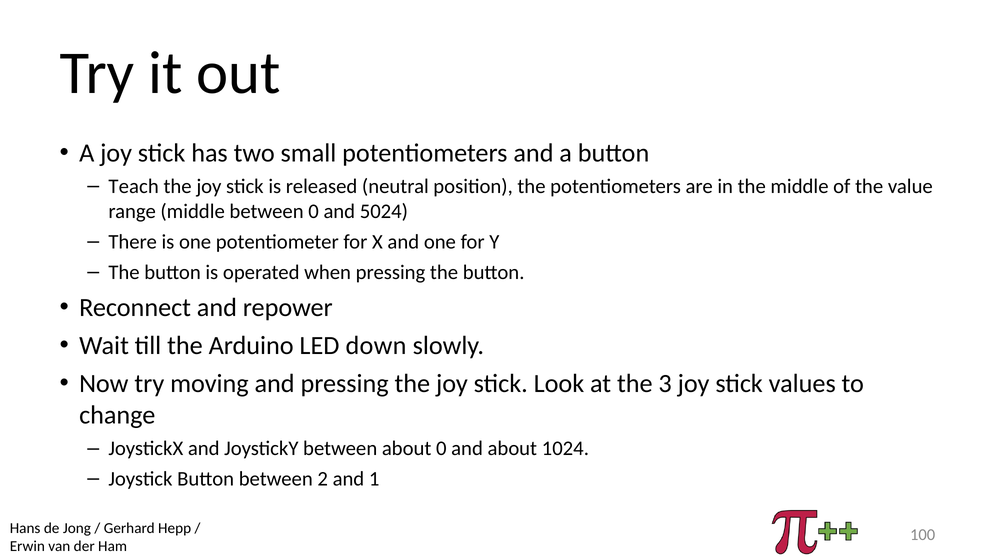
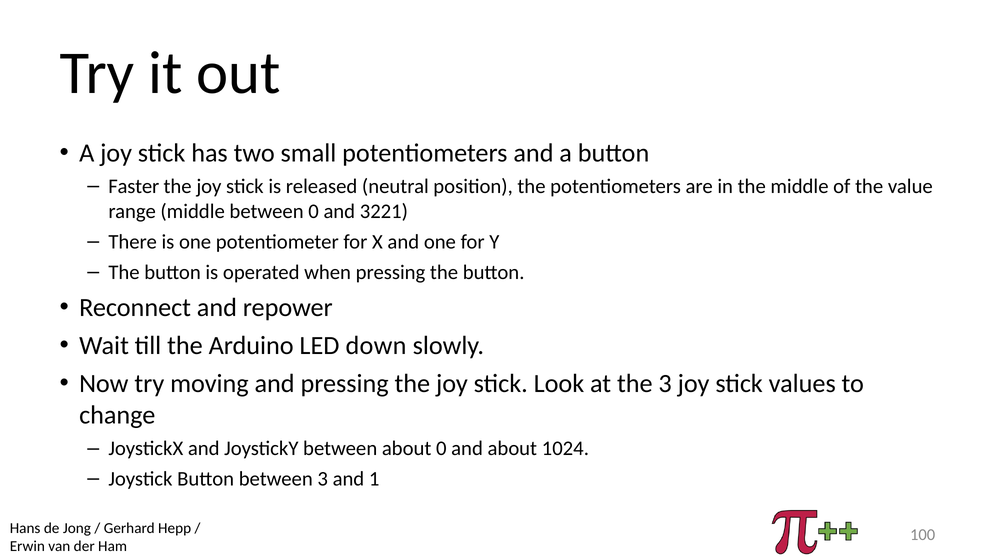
Teach: Teach -> Faster
5024: 5024 -> 3221
between 2: 2 -> 3
